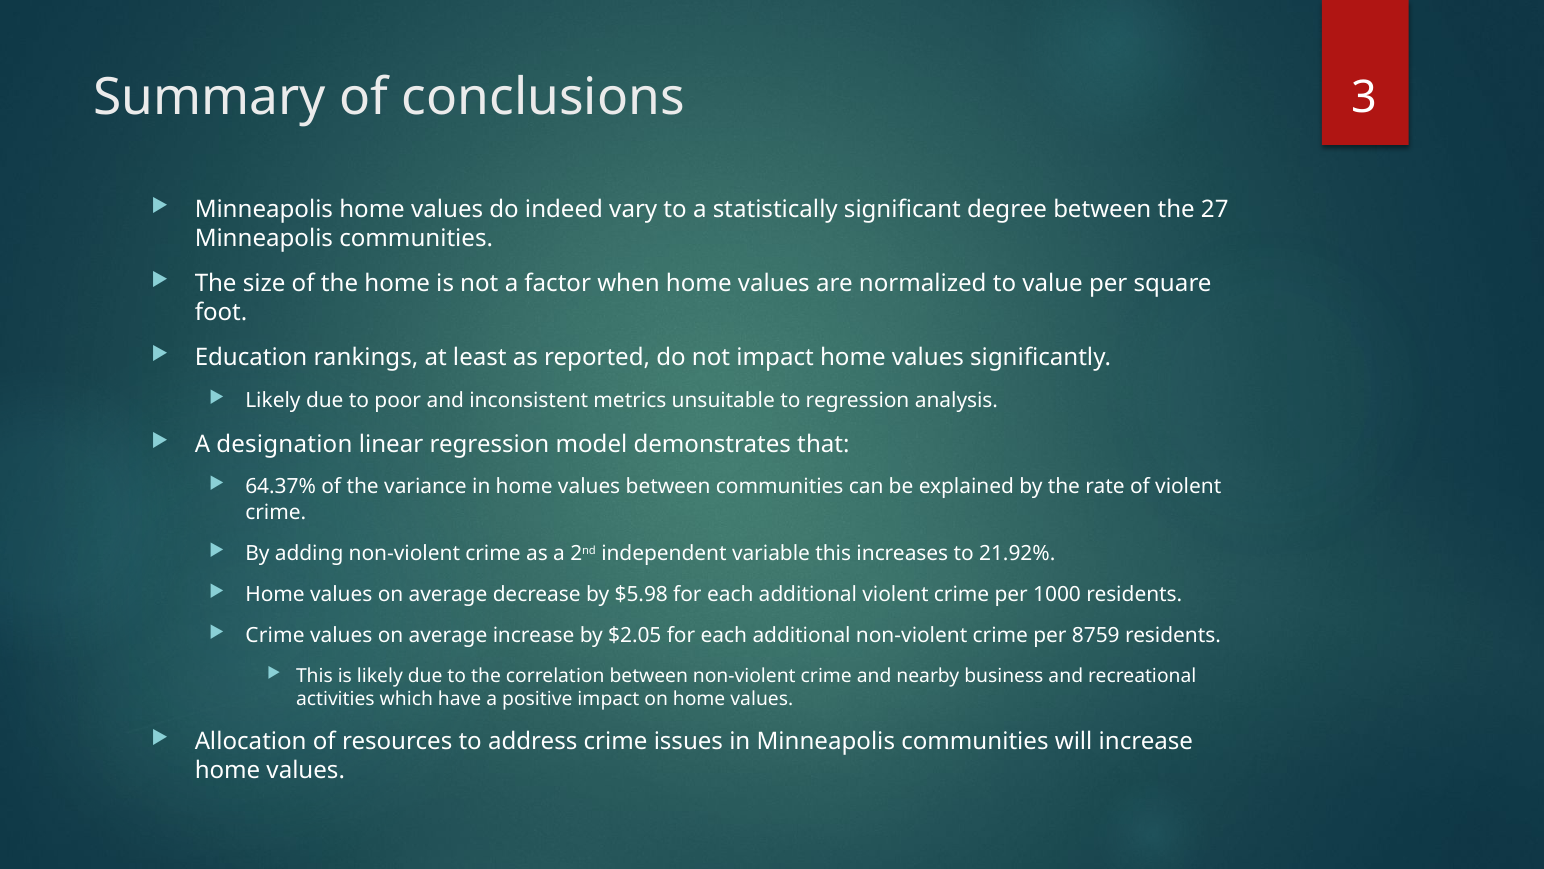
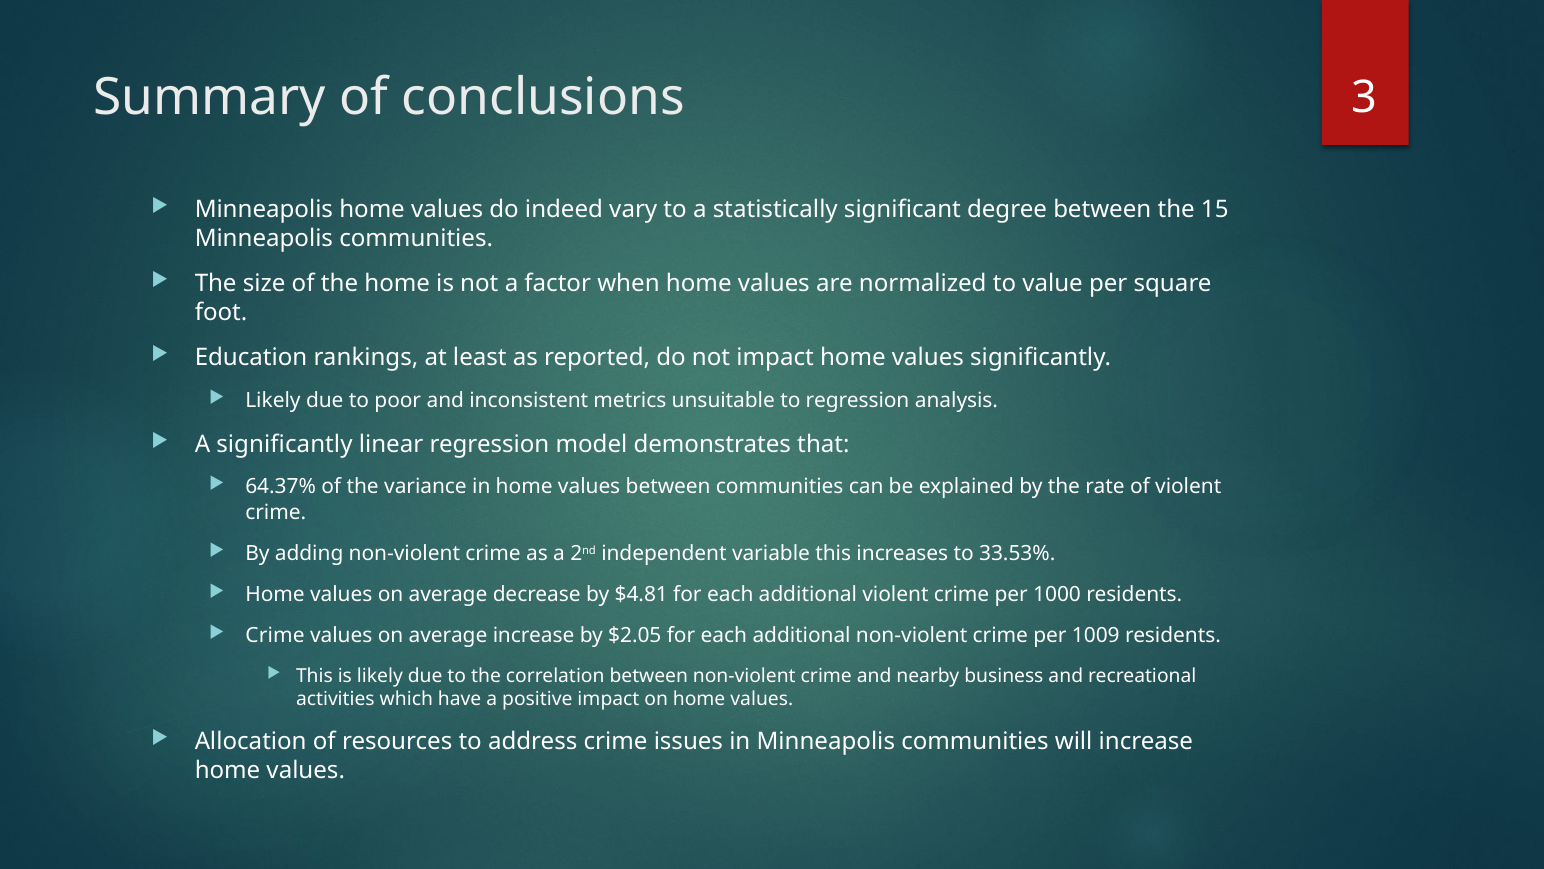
27: 27 -> 15
A designation: designation -> significantly
21.92%: 21.92% -> 33.53%
$5.98: $5.98 -> $4.81
8759: 8759 -> 1009
